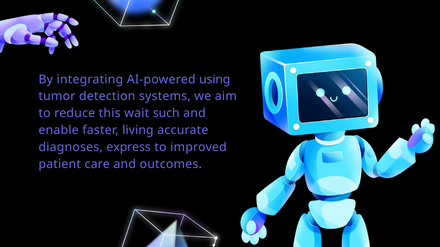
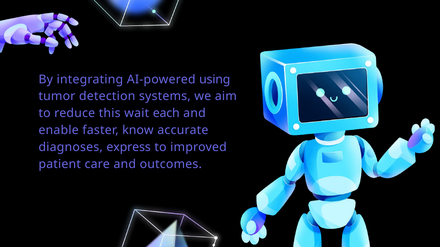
such: such -> each
living: living -> know
